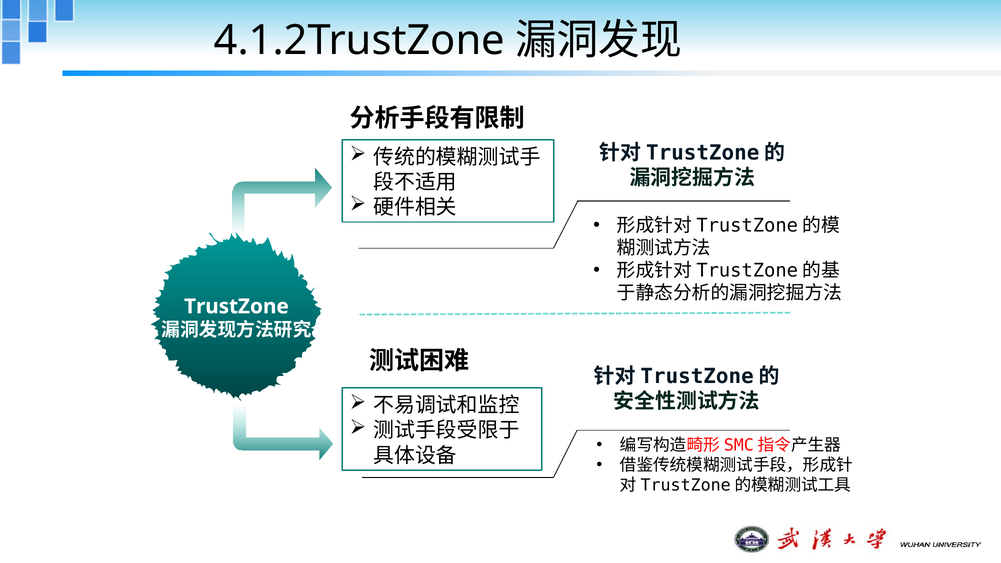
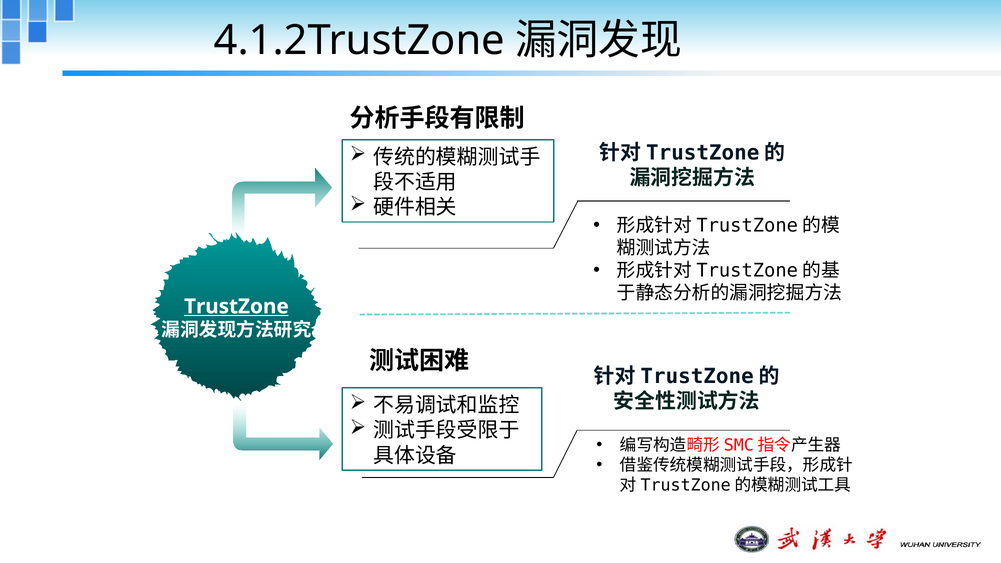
TrustZone underline: none -> present
